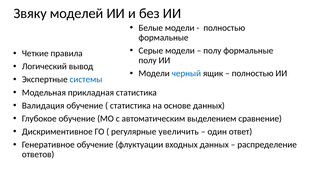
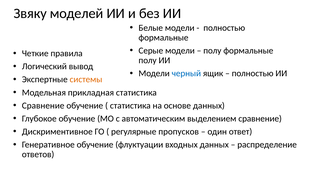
системы colour: blue -> orange
Валидация at (43, 106): Валидация -> Сравнение
увеличить: увеличить -> пропусков
